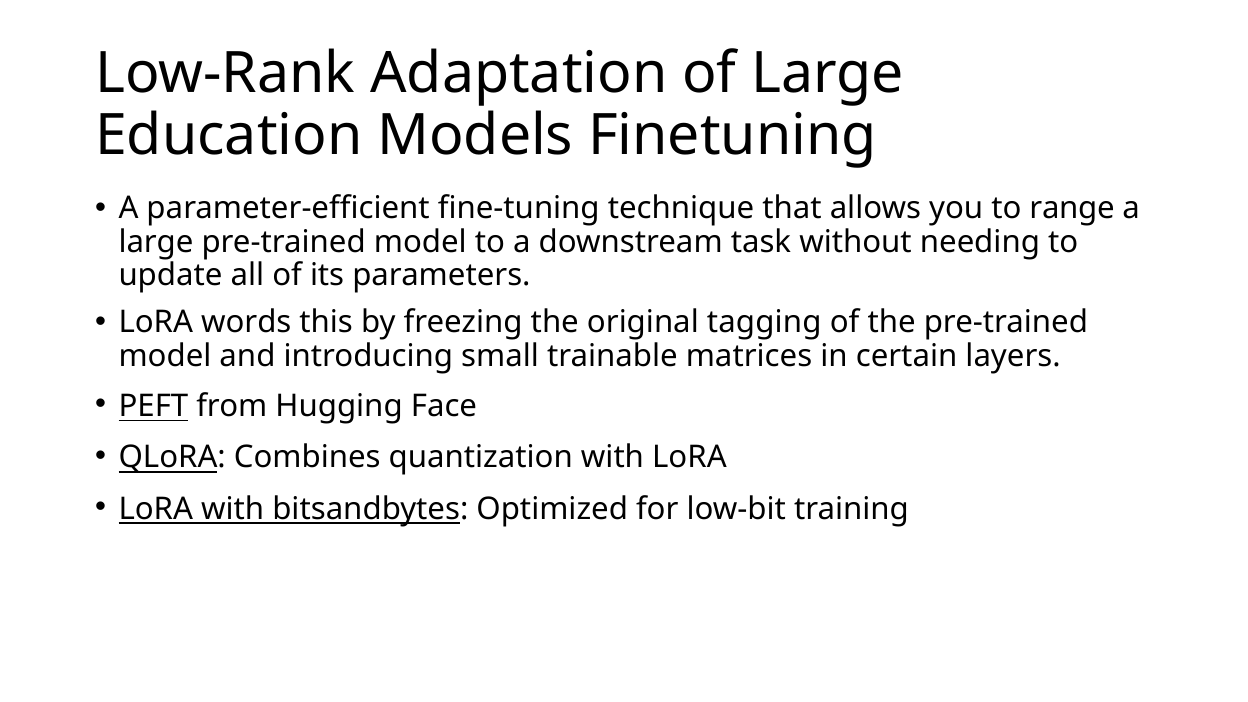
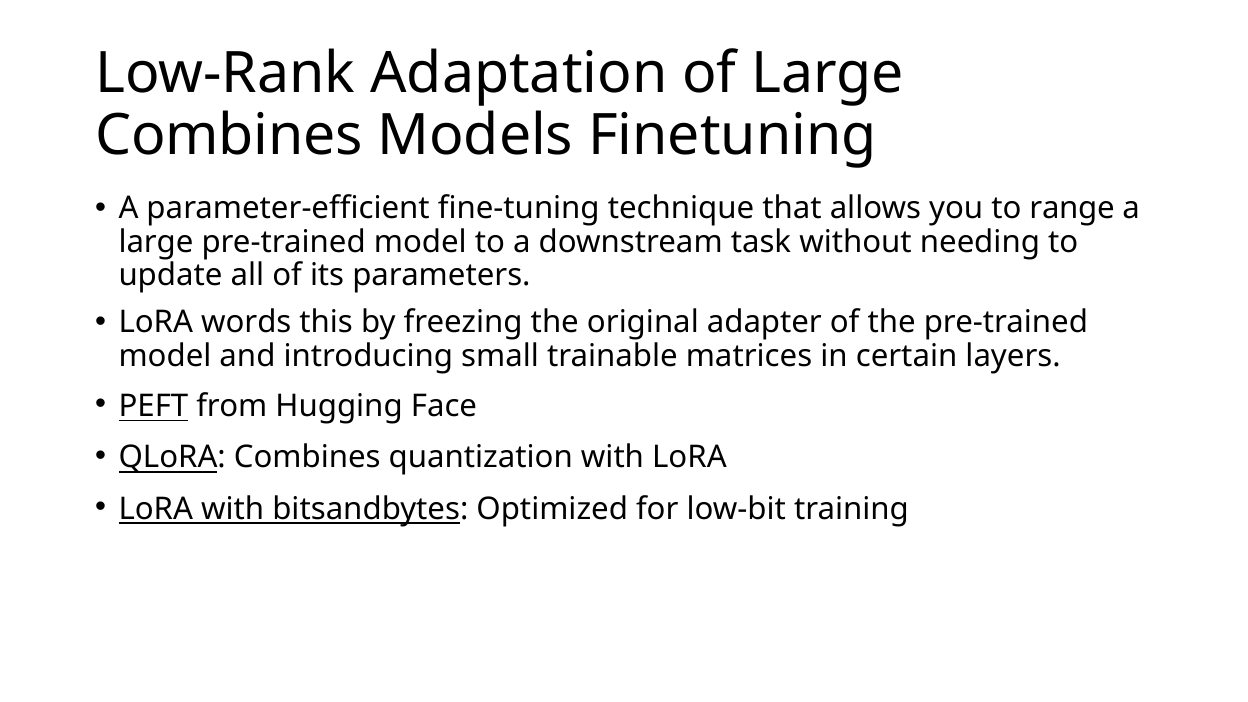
Education at (229, 136): Education -> Combines
tagging: tagging -> adapter
